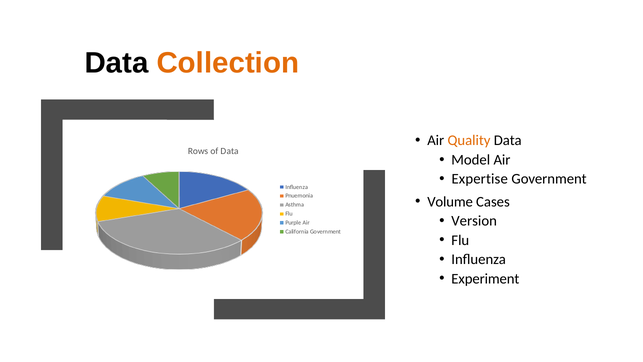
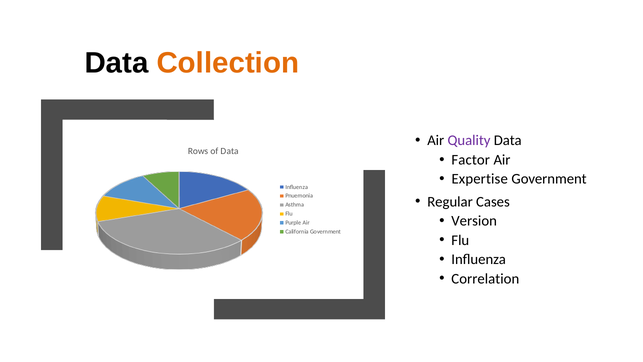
Quality colour: orange -> purple
Model: Model -> Factor
Volume: Volume -> Regular
Experiment: Experiment -> Correlation
